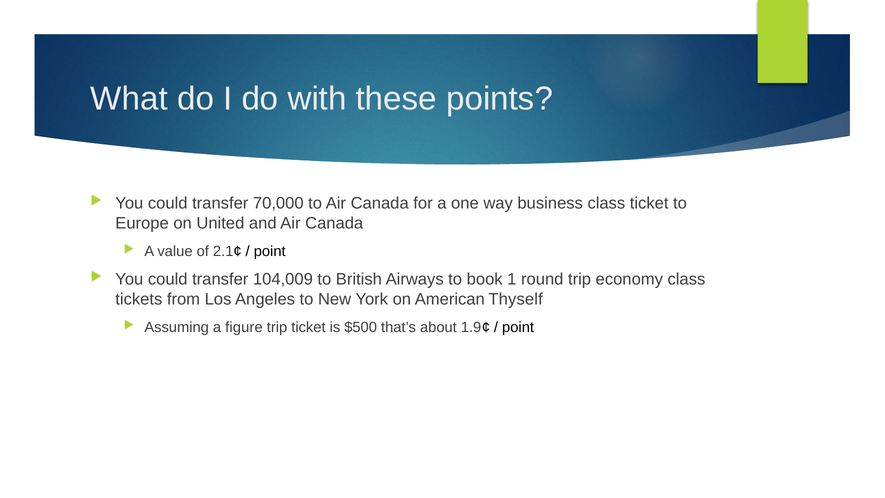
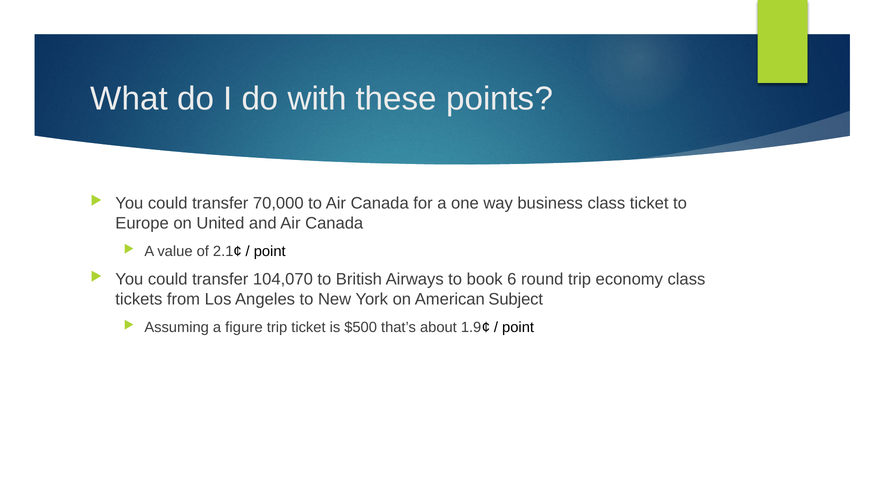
104,009: 104,009 -> 104,070
1: 1 -> 6
Thyself: Thyself -> Subject
